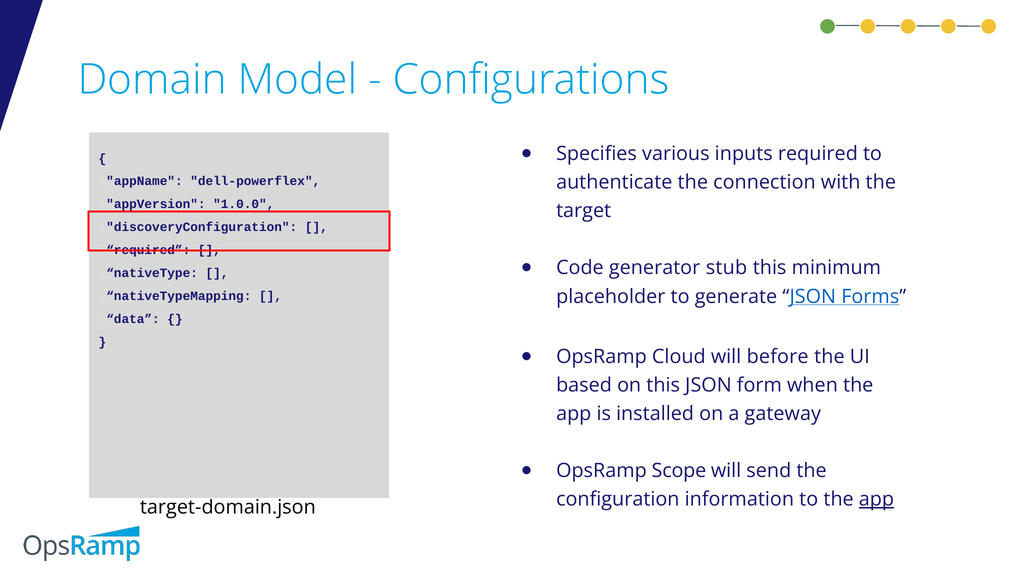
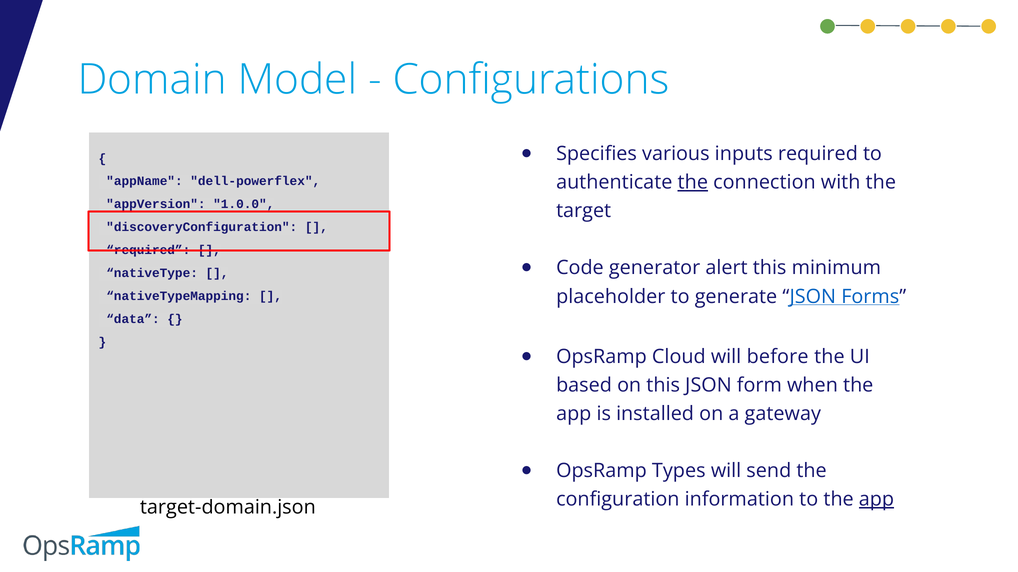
the at (693, 182) underline: none -> present
stub: stub -> alert
Scope: Scope -> Types
